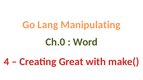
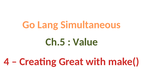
Manipulating: Manipulating -> Simultaneous
Ch.0: Ch.0 -> Ch.5
Word: Word -> Value
